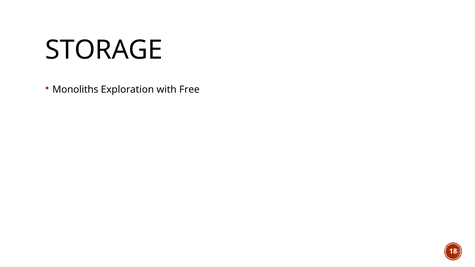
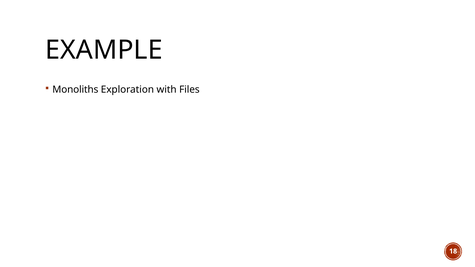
STORAGE: STORAGE -> EXAMPLE
Free: Free -> Files
